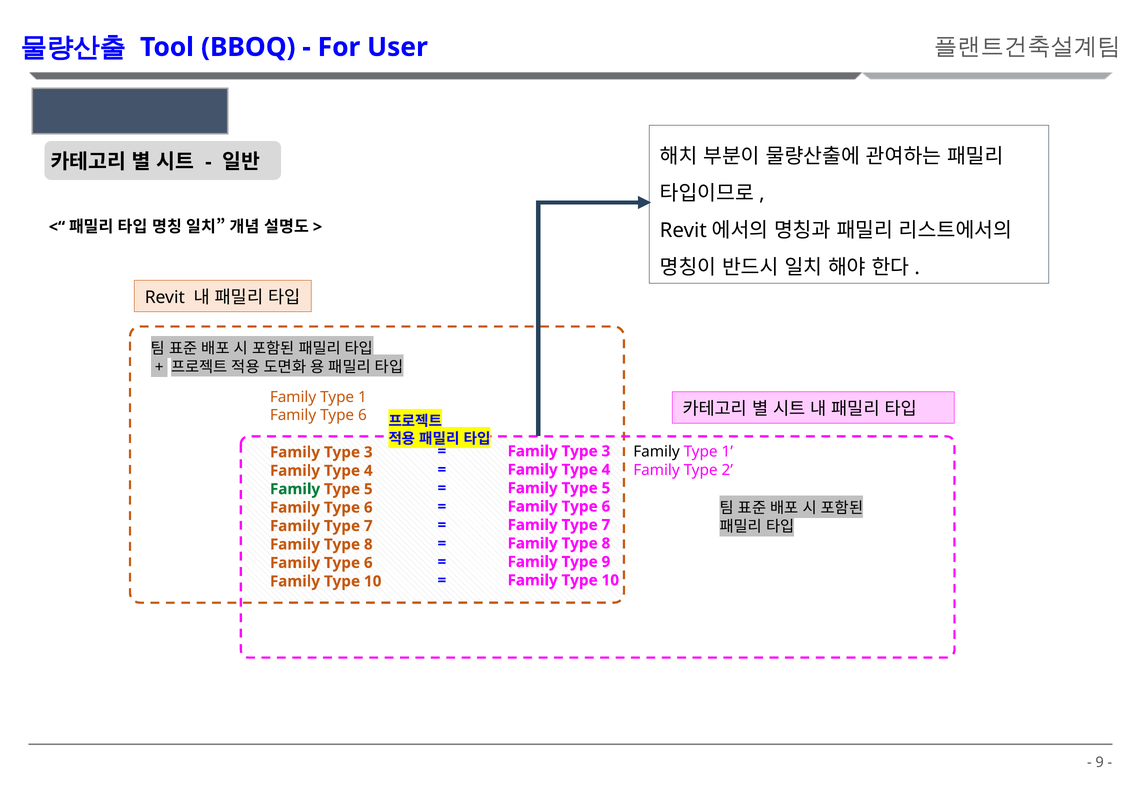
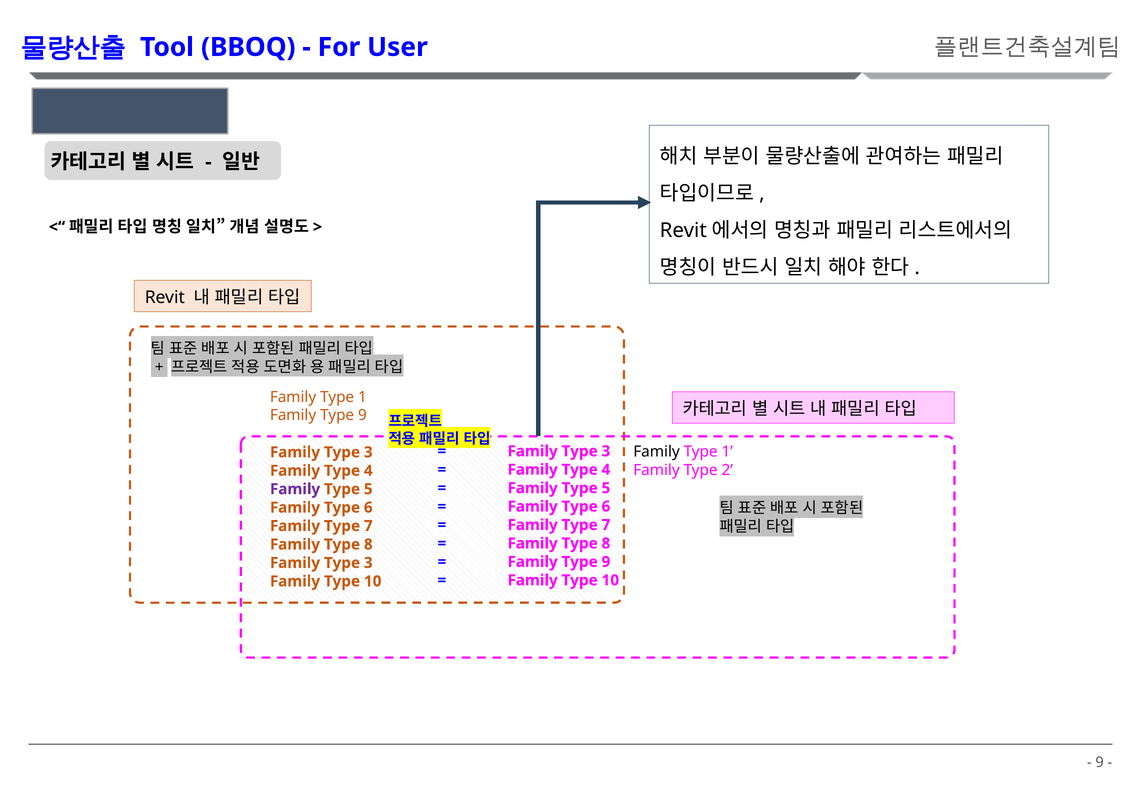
6 at (362, 415): 6 -> 9
Family at (295, 489) colour: green -> purple
6 at (368, 563): 6 -> 3
